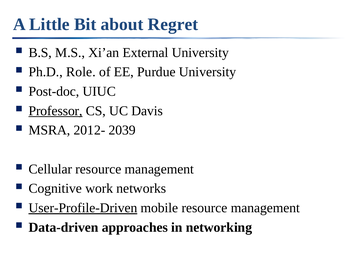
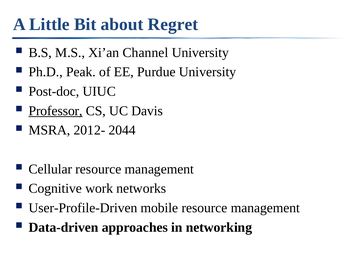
External: External -> Channel
Role: Role -> Peak
2039: 2039 -> 2044
User-Profile-Driven underline: present -> none
